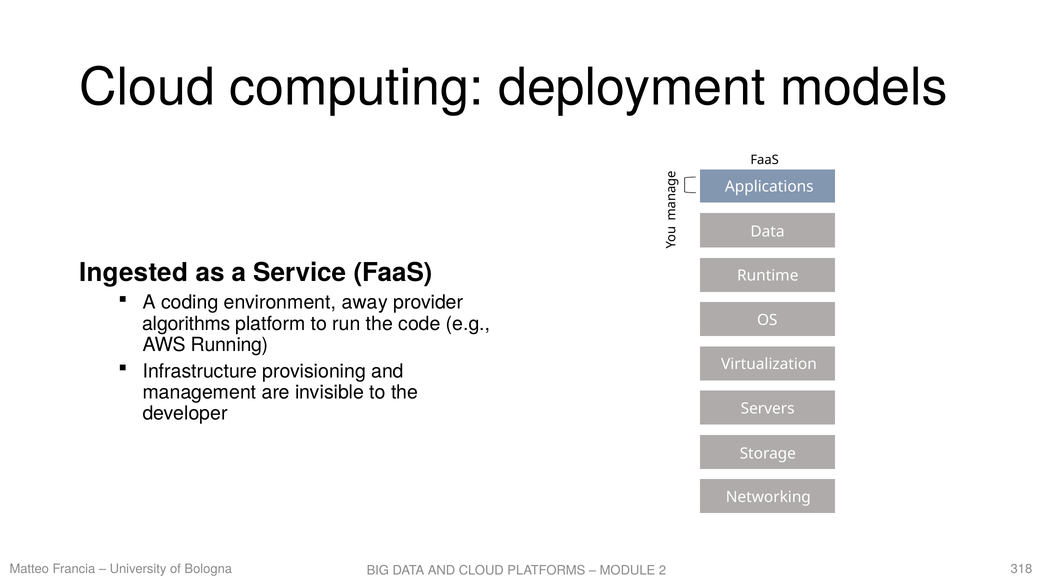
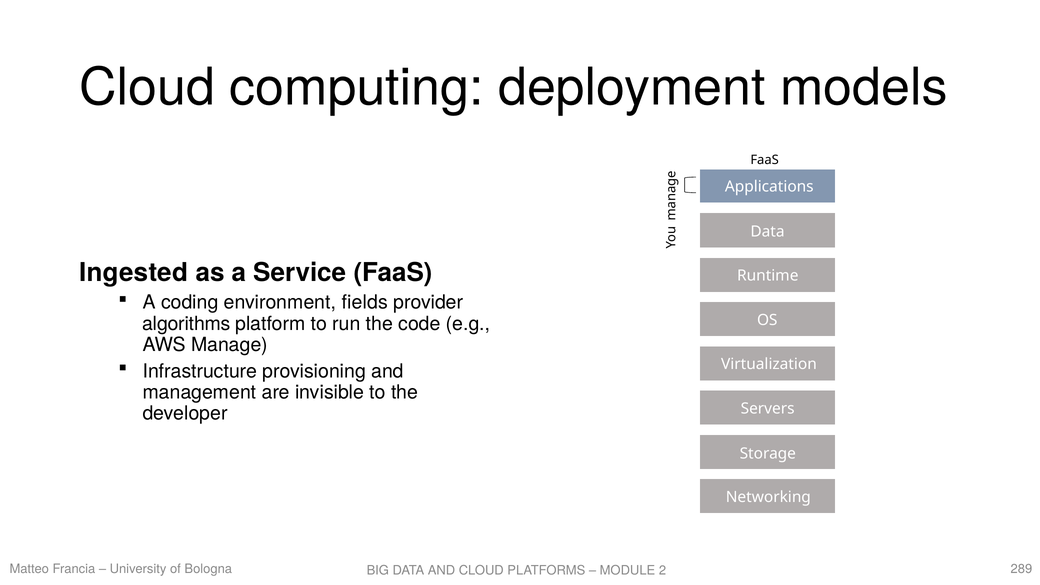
away: away -> fields
Running: Running -> Manage
318: 318 -> 289
